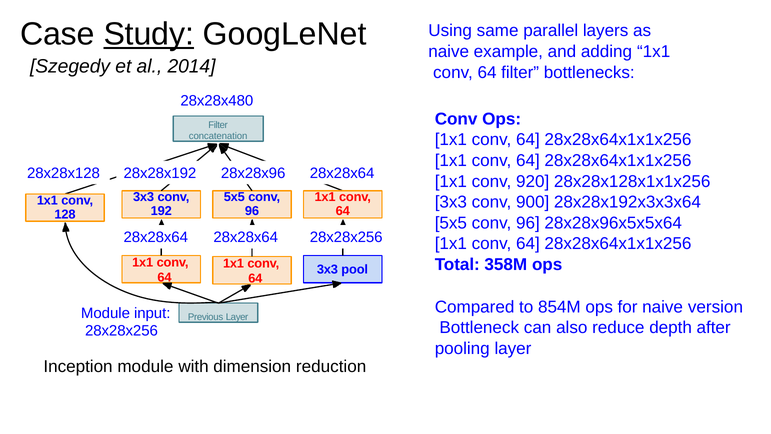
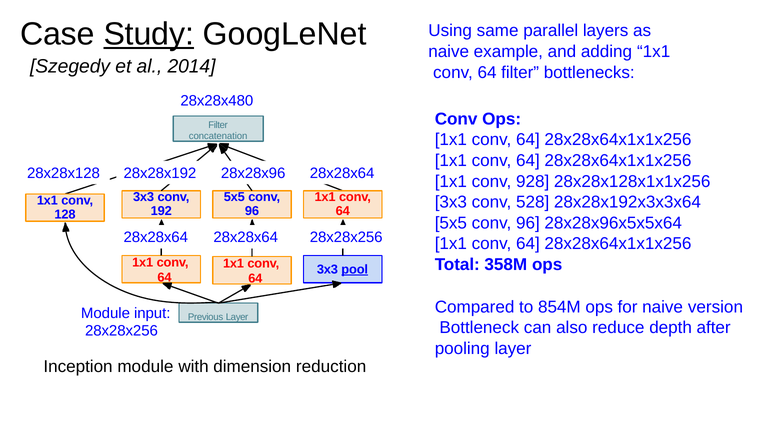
920: 920 -> 928
900: 900 -> 528
pool underline: none -> present
